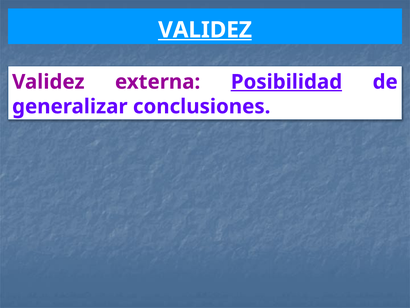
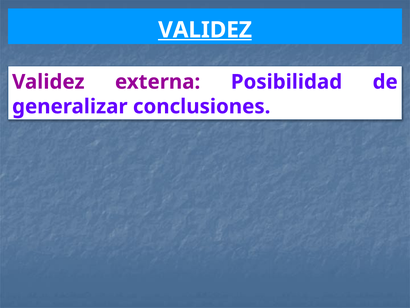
Posibilidad underline: present -> none
